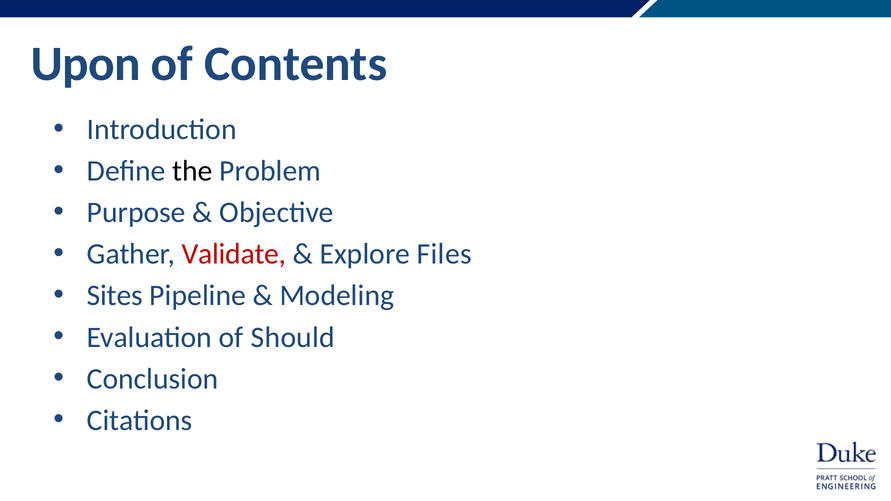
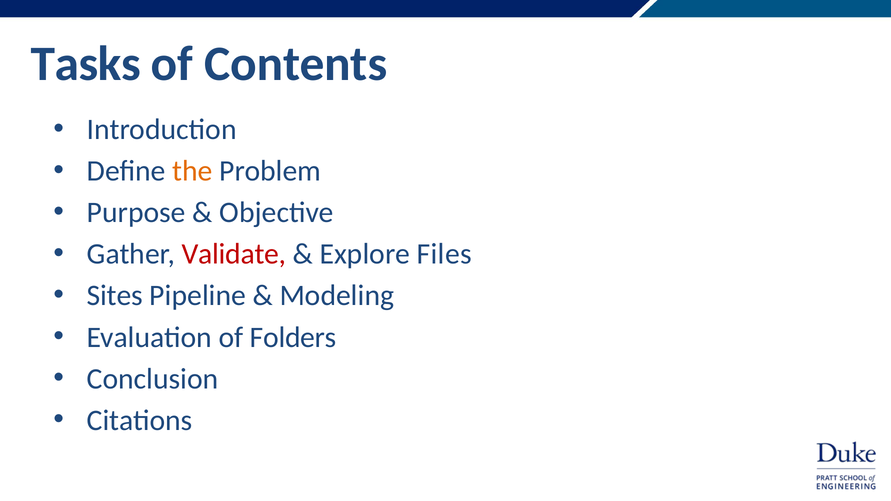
Upon: Upon -> Tasks
the colour: black -> orange
Should: Should -> Folders
